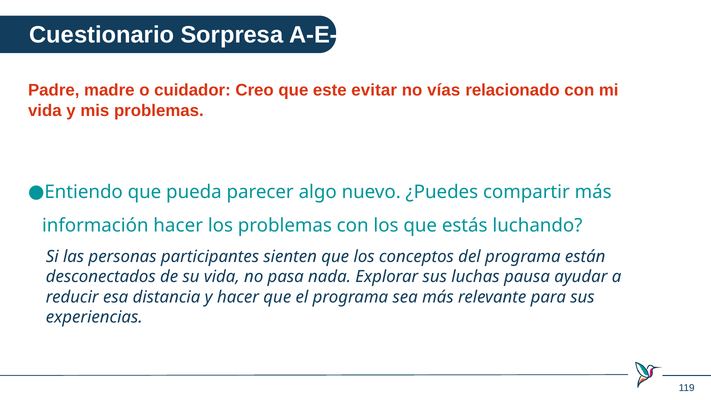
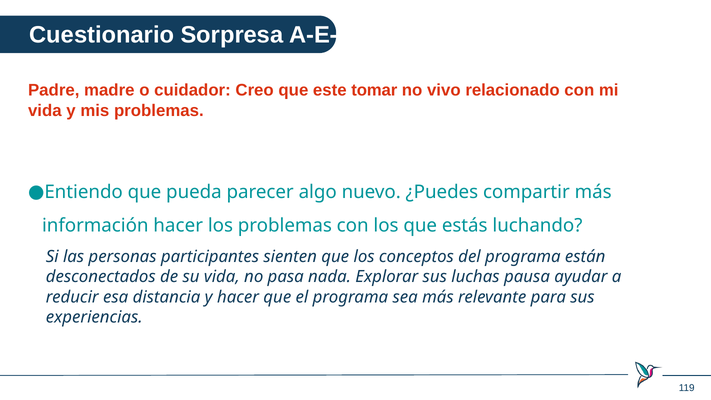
evitar: evitar -> tomar
vías: vías -> vivo
